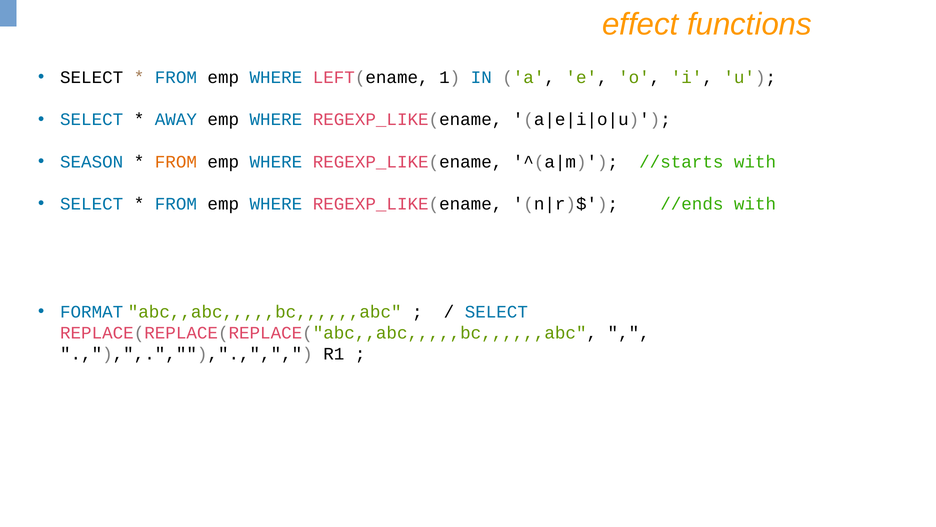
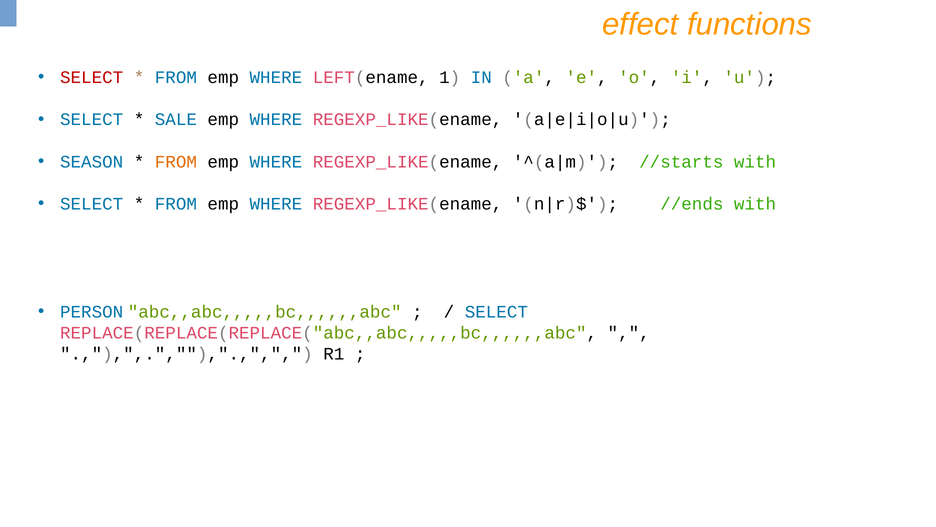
SELECT at (92, 77) colour: black -> red
AWAY: AWAY -> SALE
FORMAT: FORMAT -> PERSON
